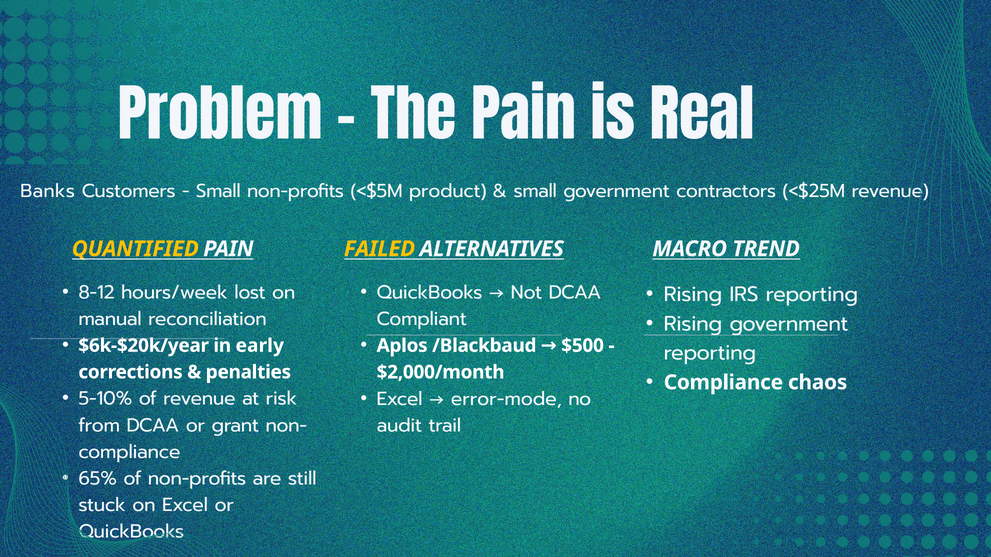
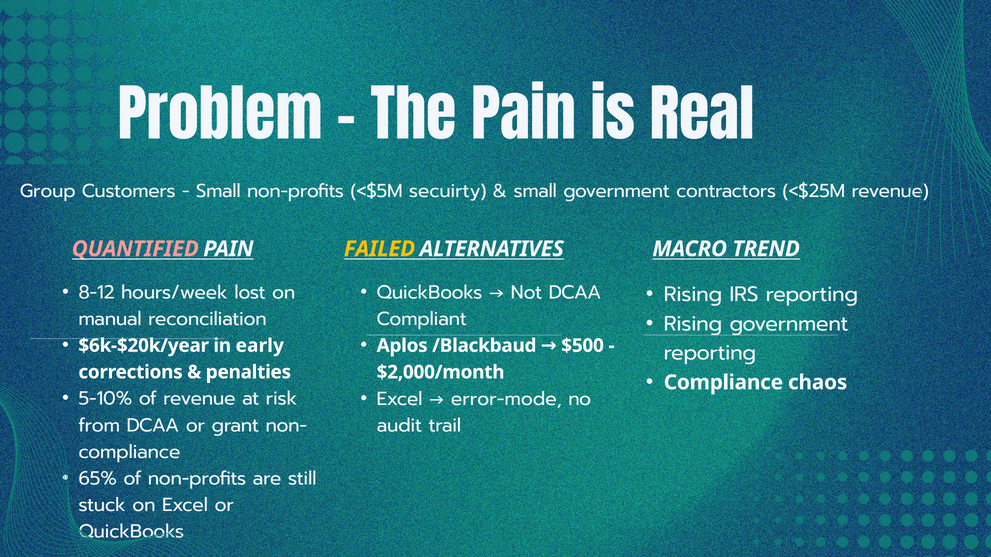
Banks: Banks -> Group
product: product -> secuirty
QUANTIFIED colour: yellow -> pink
